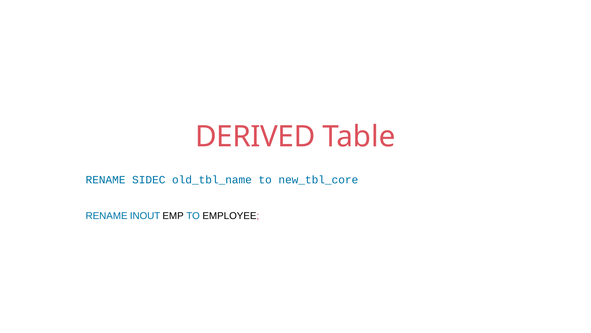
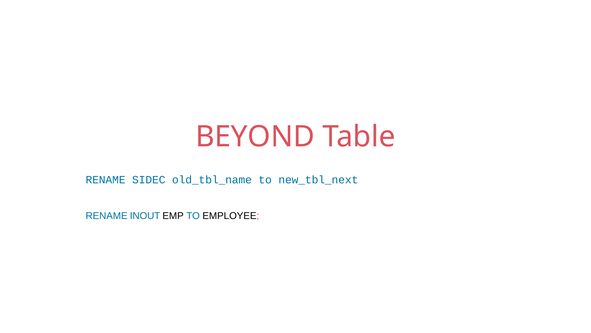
DERIVED: DERIVED -> BEYOND
new_tbl_core: new_tbl_core -> new_tbl_next
